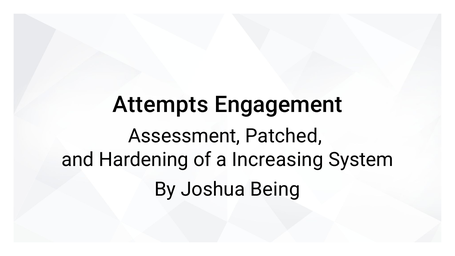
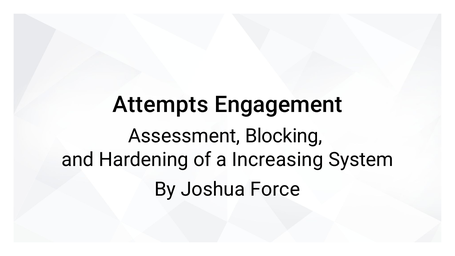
Patched: Patched -> Blocking
Being: Being -> Force
